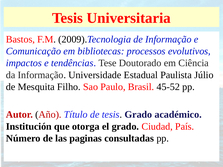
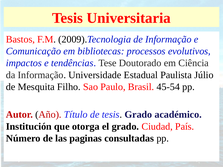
45-52: 45-52 -> 45-54
